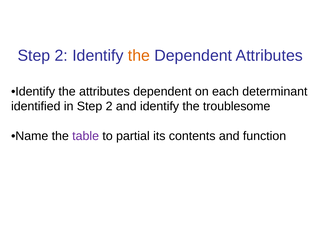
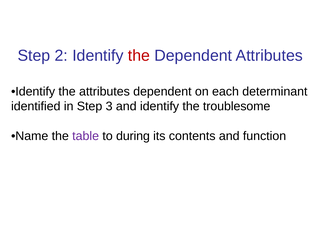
the at (139, 55) colour: orange -> red
in Step 2: 2 -> 3
partial: partial -> during
